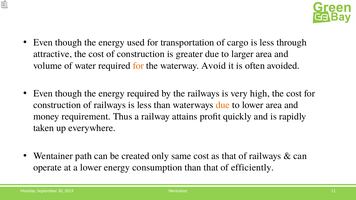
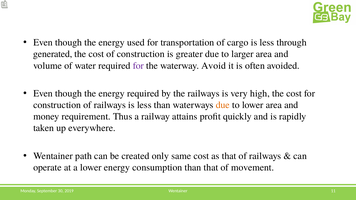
attractive: attractive -> generated
for at (138, 66) colour: orange -> purple
efficiently: efficiently -> movement
